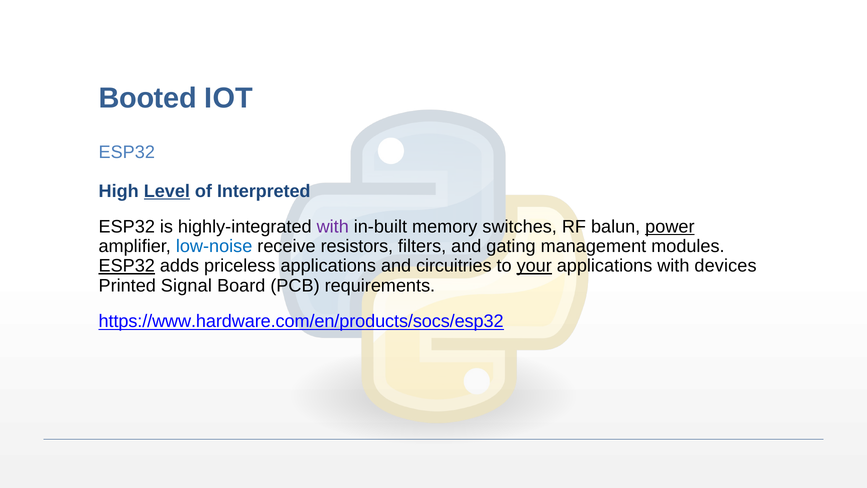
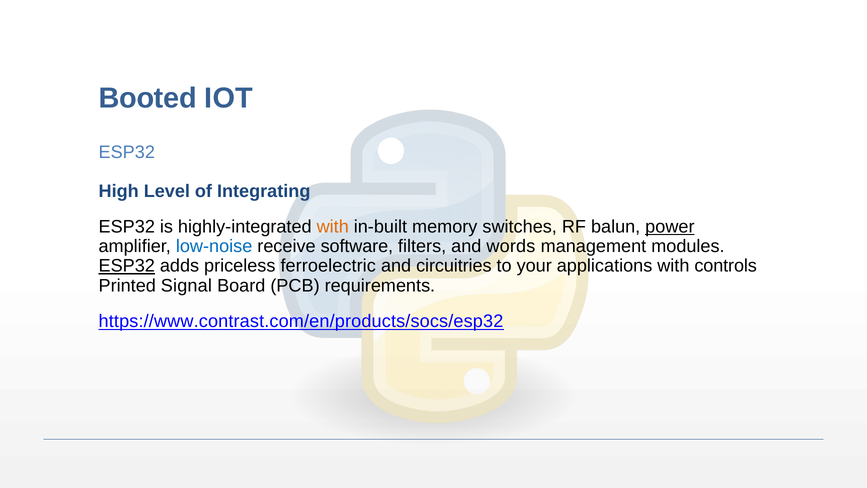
Level underline: present -> none
Interpreted: Interpreted -> Integrating
with at (333, 227) colour: purple -> orange
resistors: resistors -> software
gating: gating -> words
priceless applications: applications -> ferroelectric
your underline: present -> none
devices: devices -> controls
https://www.hardware.com/en/products/socs/esp32: https://www.hardware.com/en/products/socs/esp32 -> https://www.contrast.com/en/products/socs/esp32
